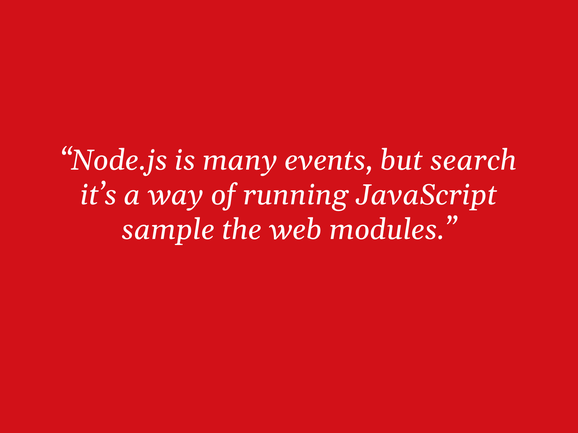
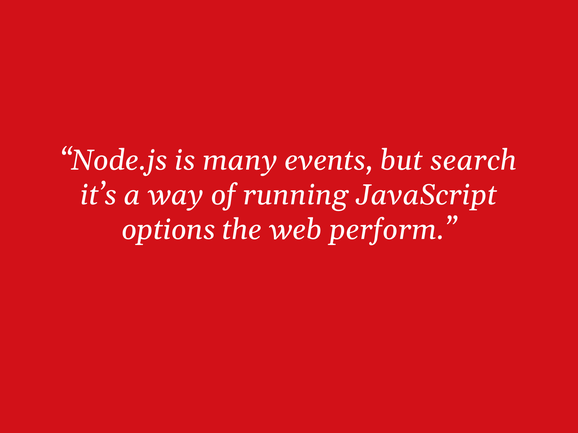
sample: sample -> options
modules: modules -> perform
